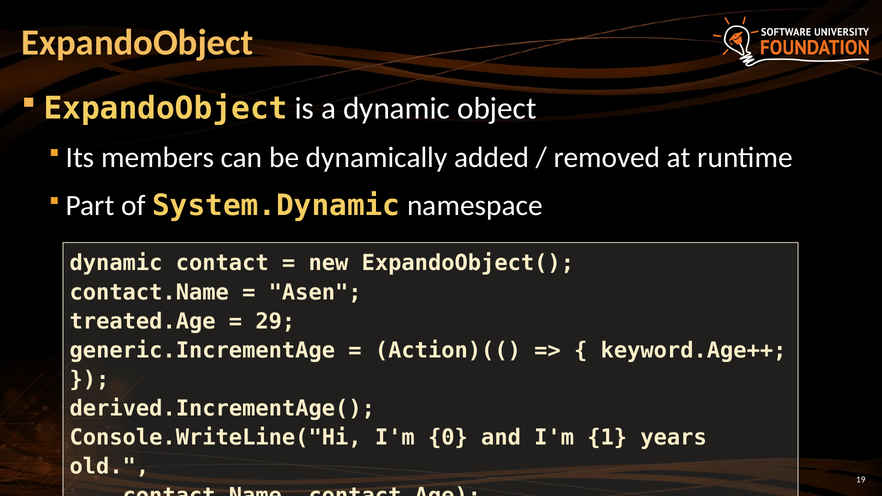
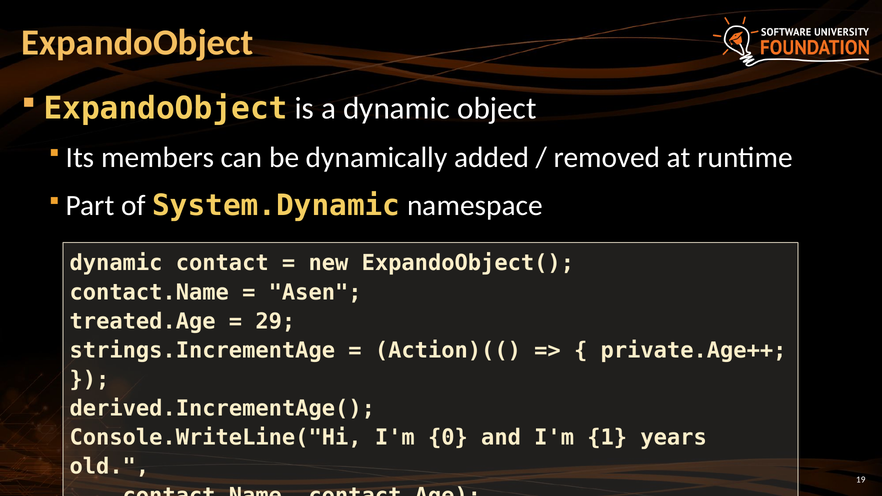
generic.IncrementAge: generic.IncrementAge -> strings.IncrementAge
keyword.Age++: keyword.Age++ -> private.Age++
